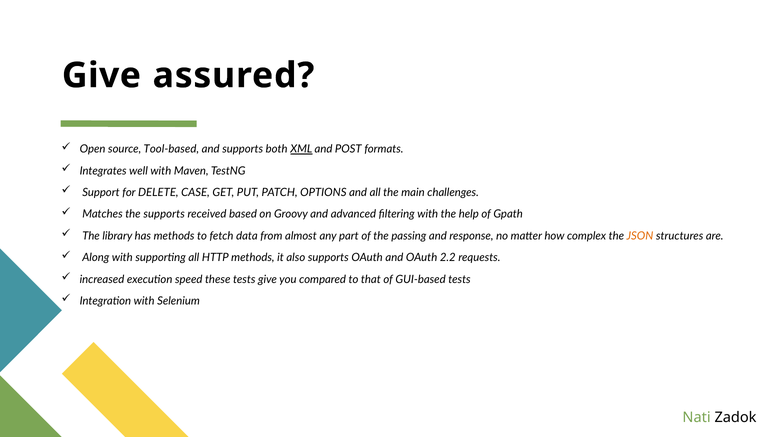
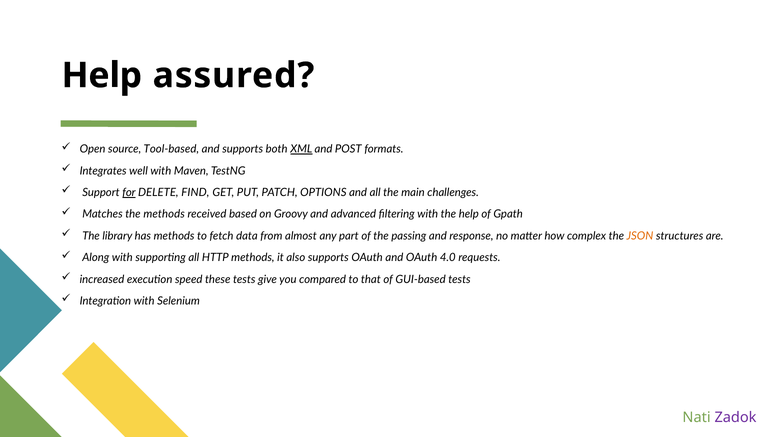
Give at (101, 75): Give -> Help
for underline: none -> present
CASE: CASE -> FIND
the supports: supports -> methods
2.2: 2.2 -> 4.0
Zadok colour: black -> purple
